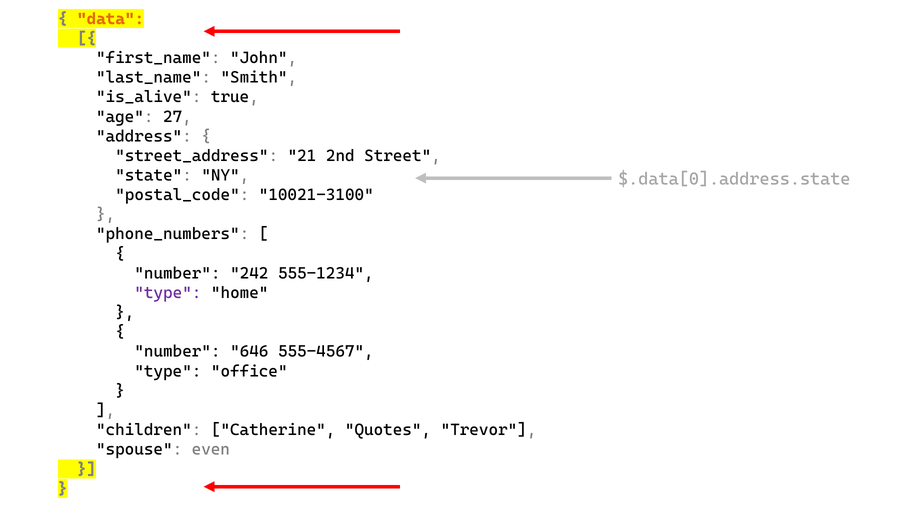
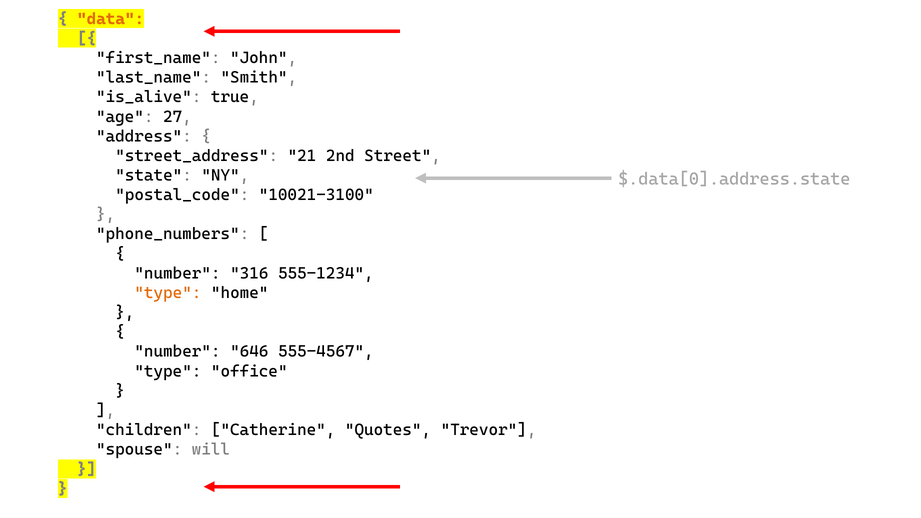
242: 242 -> 316
type at (168, 293) colour: purple -> orange
even: even -> will
